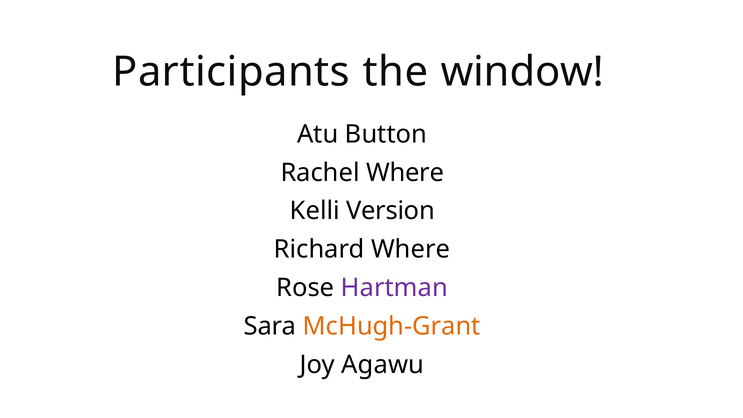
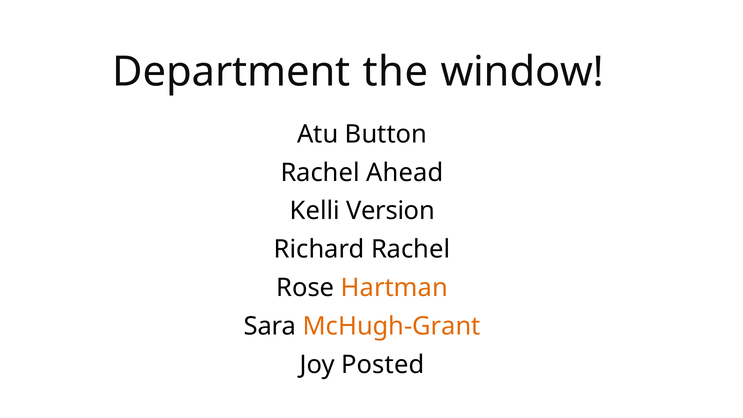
Participants: Participants -> Department
Rachel Where: Where -> Ahead
Richard Where: Where -> Rachel
Hartman colour: purple -> orange
Agawu: Agawu -> Posted
